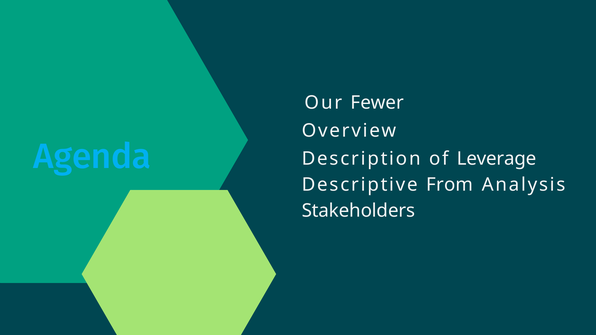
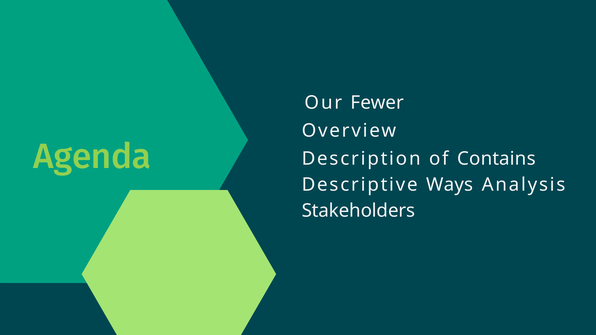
Agenda colour: light blue -> light green
Leverage: Leverage -> Contains
From: From -> Ways
